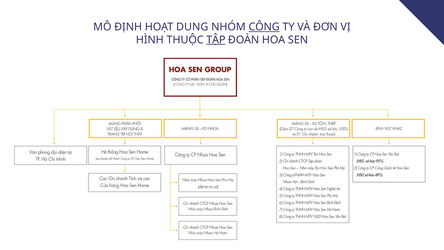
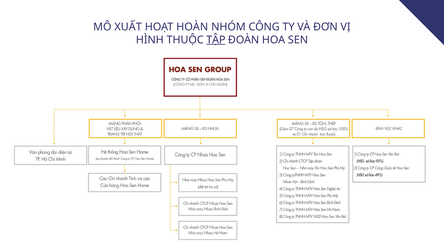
ĐỊNH: ĐỊNH -> XUẤT
DUNG: DUNG -> HOÀN
CÔNG underline: present -> none
